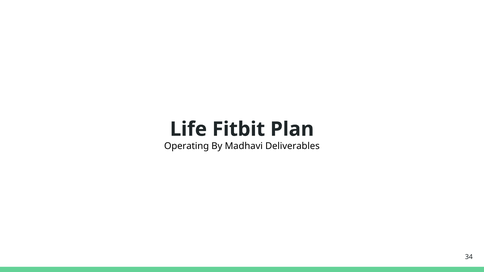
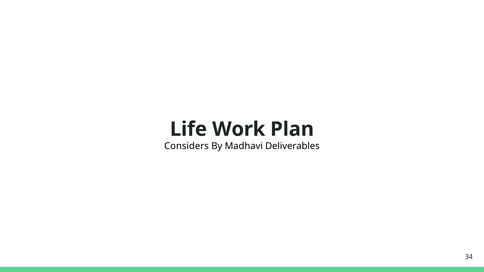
Fitbit: Fitbit -> Work
Operating: Operating -> Considers
